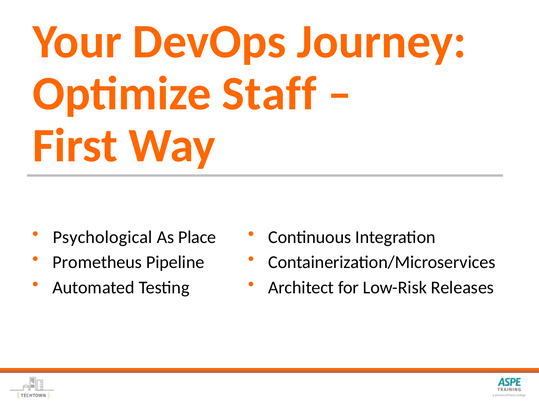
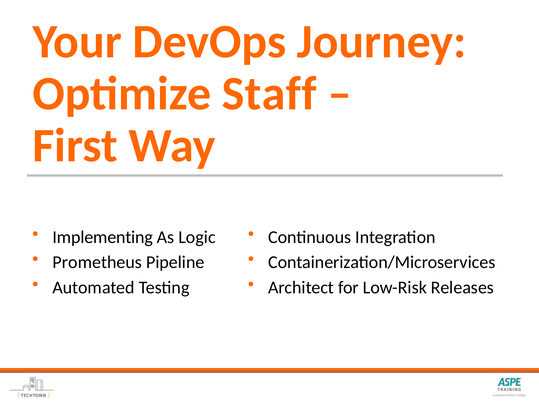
Psychological: Psychological -> Implementing
Place: Place -> Logic
